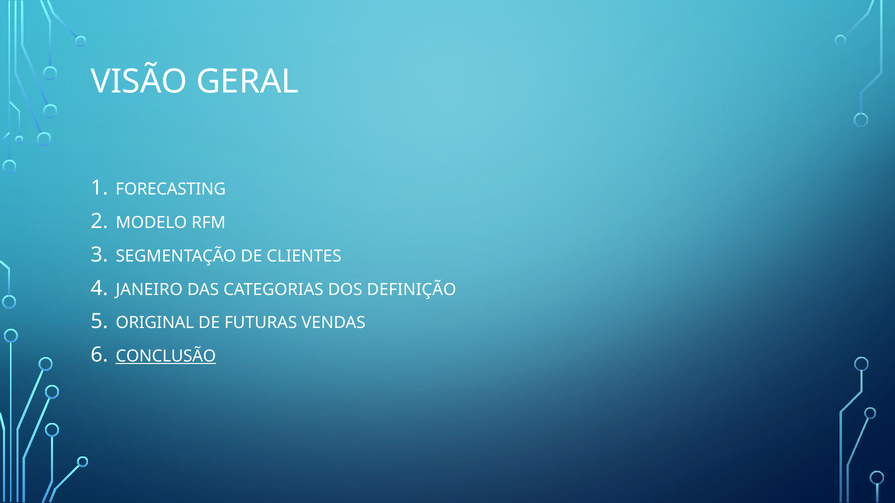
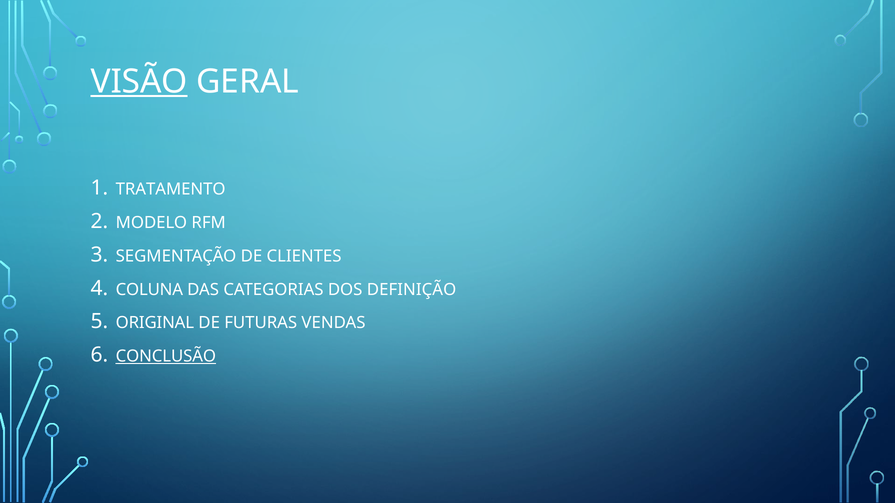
VISÃO underline: none -> present
FORECASTING: FORECASTING -> TRATAMENTO
JANEIRO: JANEIRO -> COLUNA
